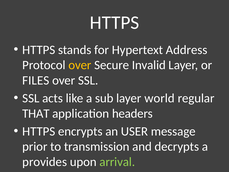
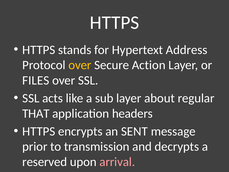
Invalid: Invalid -> Action
world: world -> about
USER: USER -> SENT
provides: provides -> reserved
arrival colour: light green -> pink
